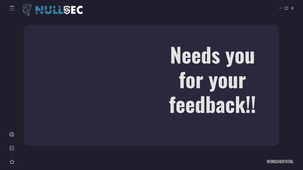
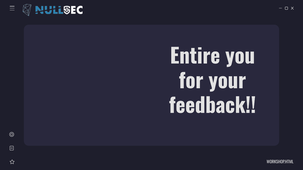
Needs: Needs -> Entire
